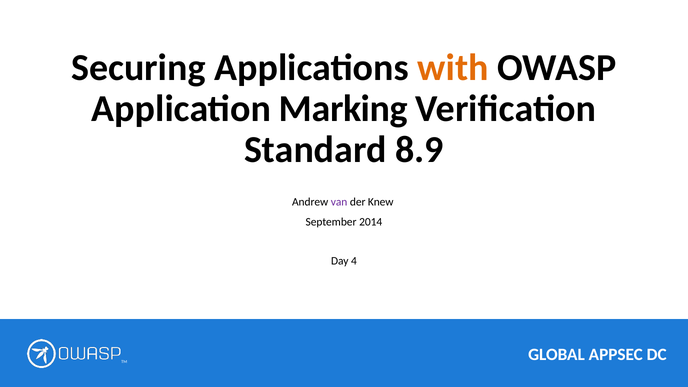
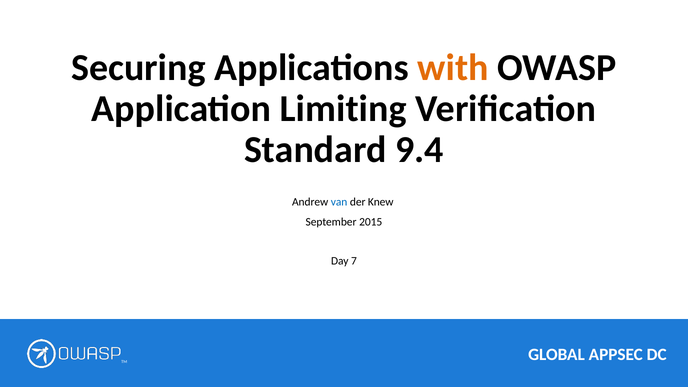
Marking: Marking -> Limiting
8.9: 8.9 -> 9.4
van colour: purple -> blue
2014: 2014 -> 2015
4: 4 -> 7
